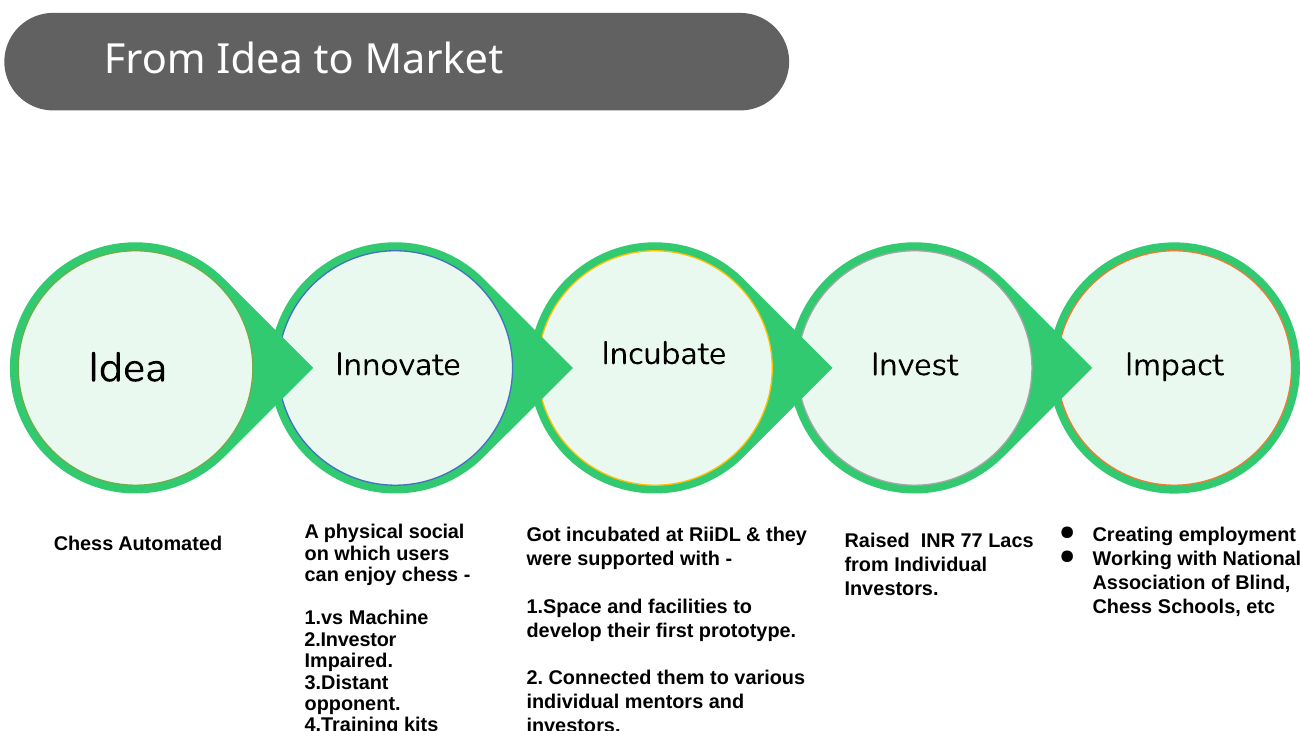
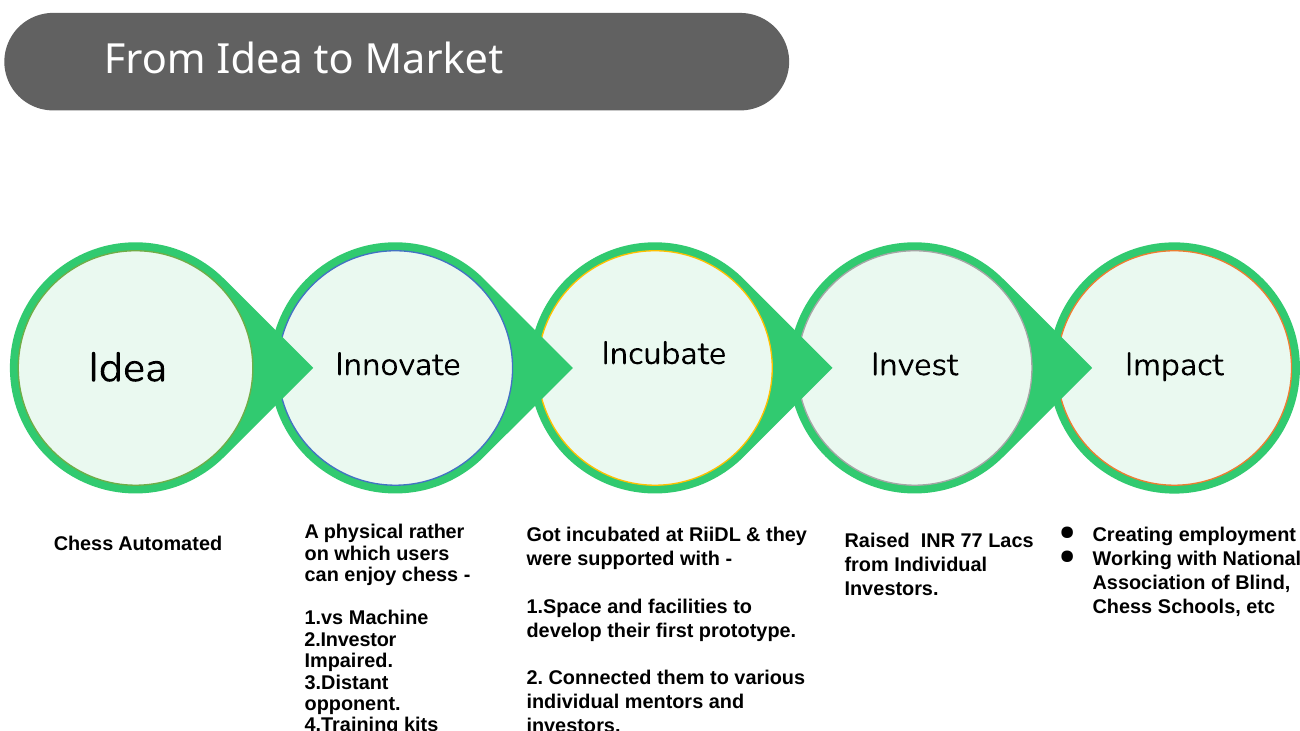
social: social -> rather
